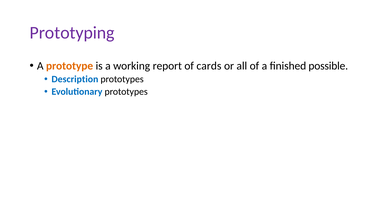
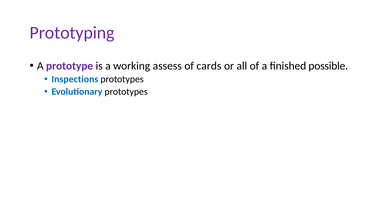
prototype colour: orange -> purple
report: report -> assess
Description: Description -> Inspections
